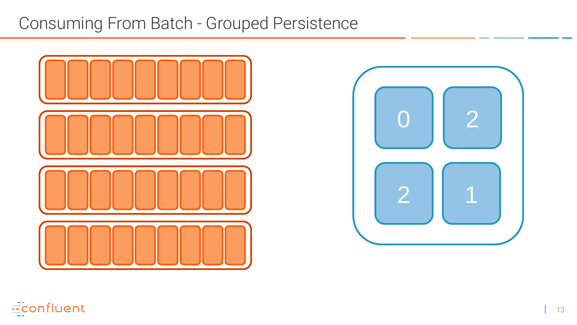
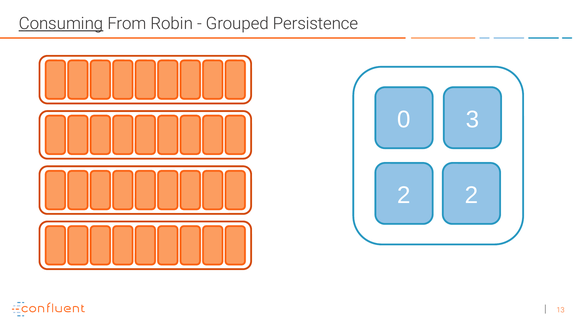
Consuming underline: none -> present
Batch: Batch -> Robin
0 2: 2 -> 3
2 1: 1 -> 2
